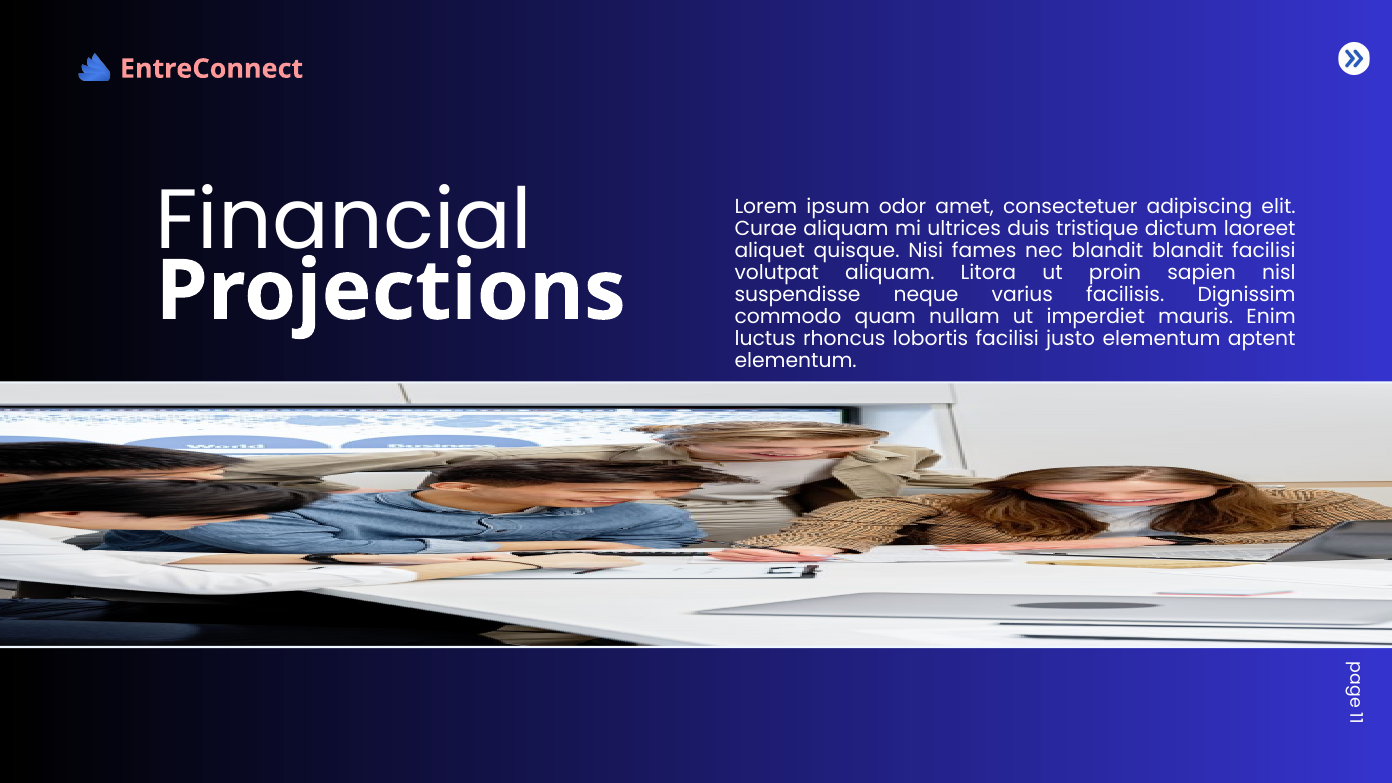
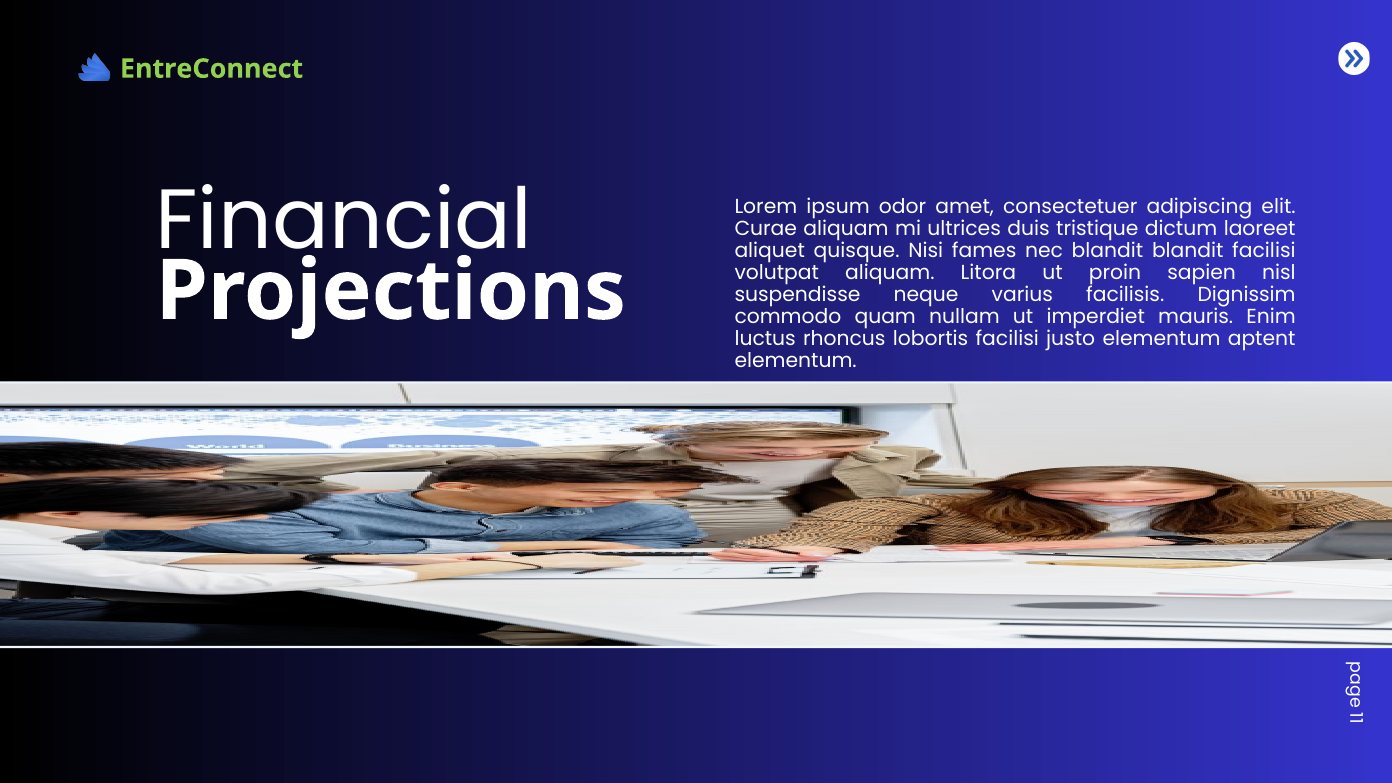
EntreConnect colour: pink -> light green
